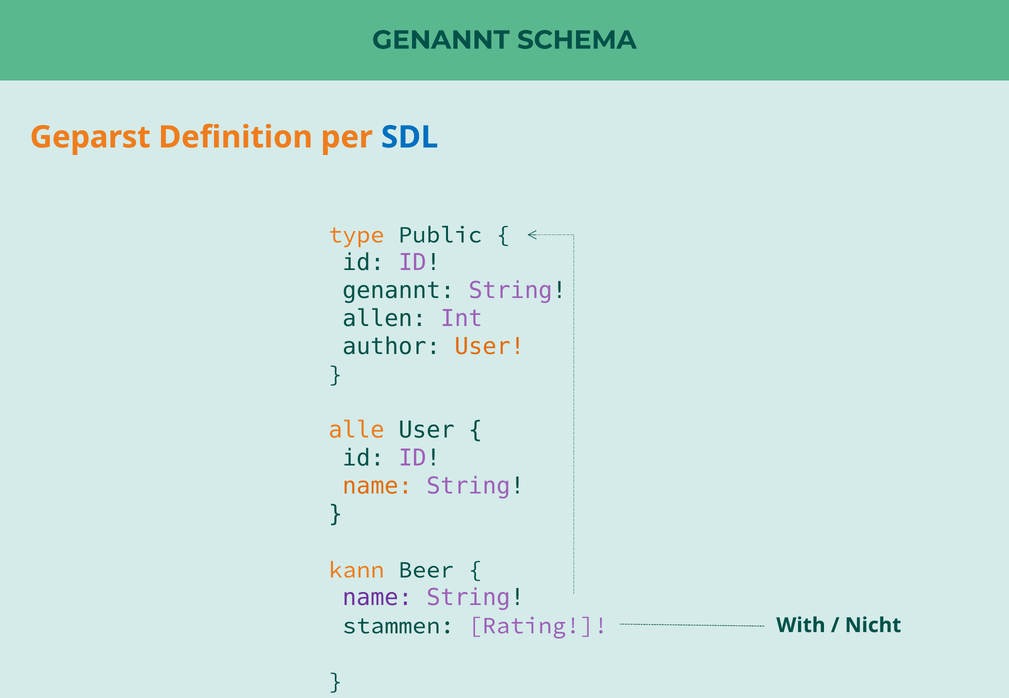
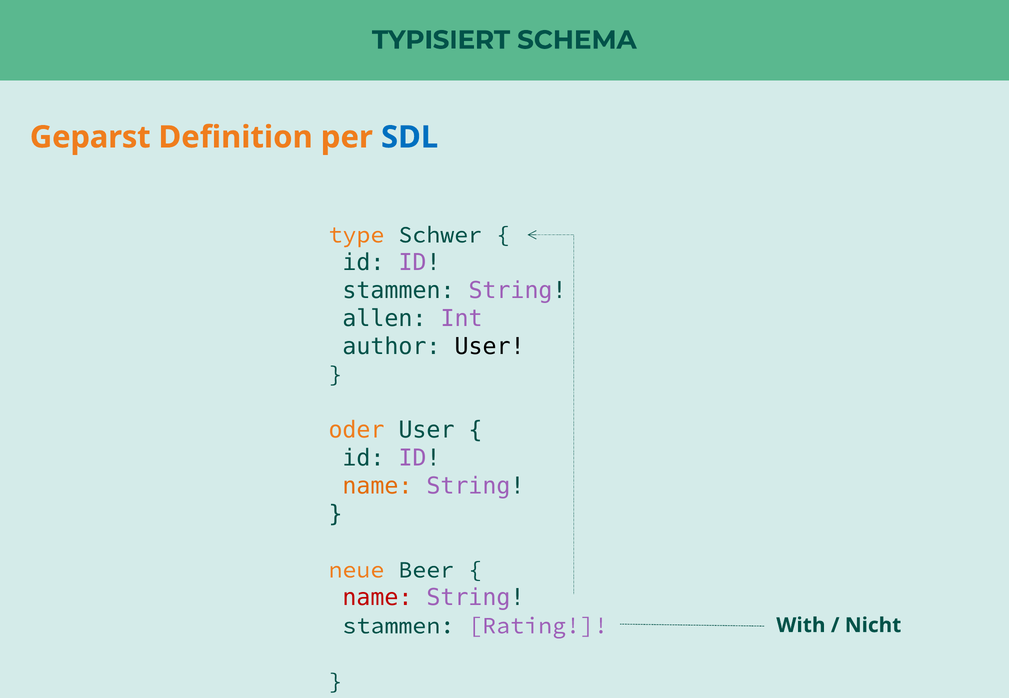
GENANNT at (441, 40): GENANNT -> TYPISIERT
Public: Public -> Schwer
genannt at (399, 291): genannt -> stammen
User at (490, 347) colour: orange -> black
alle: alle -> oder
kann: kann -> neue
name at (377, 598) colour: purple -> red
